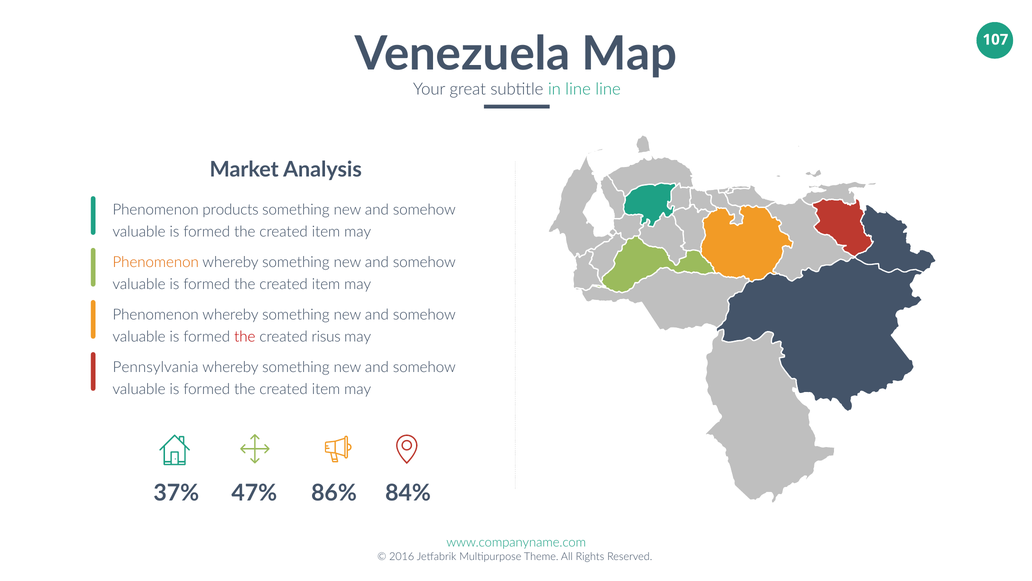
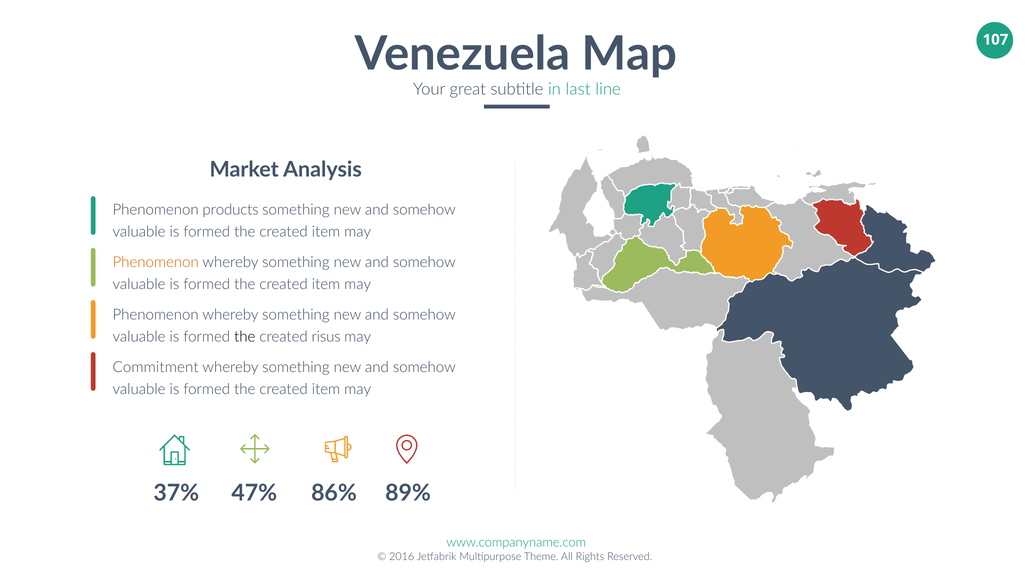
in line: line -> last
the at (245, 336) colour: red -> black
Pennsylvania: Pennsylvania -> Commitment
84%: 84% -> 89%
